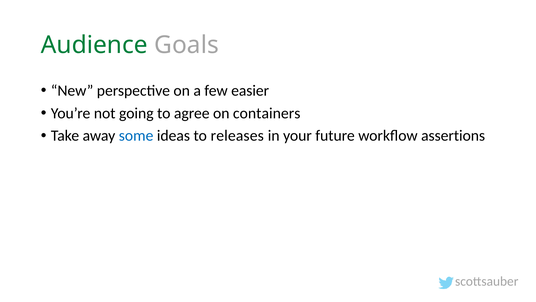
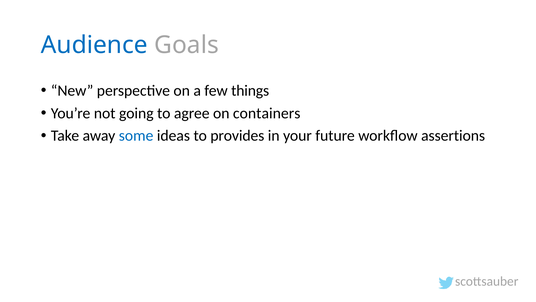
Audience colour: green -> blue
easier: easier -> things
releases: releases -> provides
